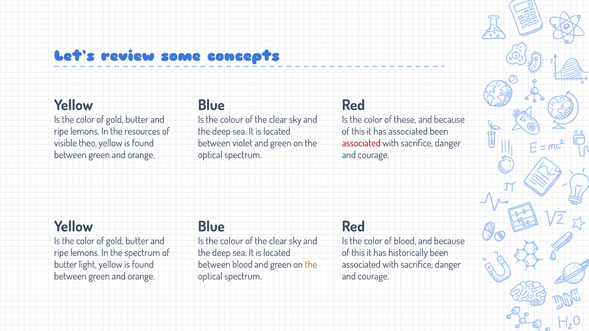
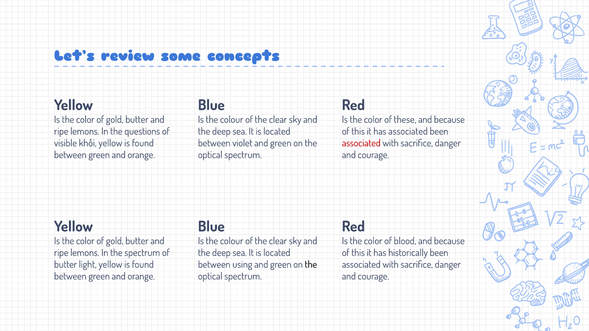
resources: resources -> questions
theo: theo -> khối
between blood: blood -> using
the at (311, 265) colour: orange -> black
